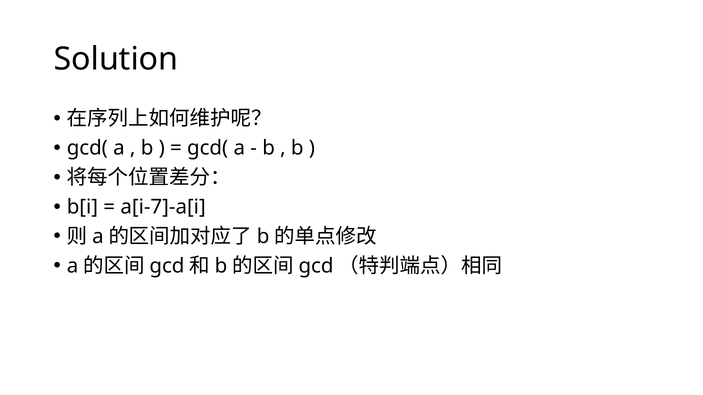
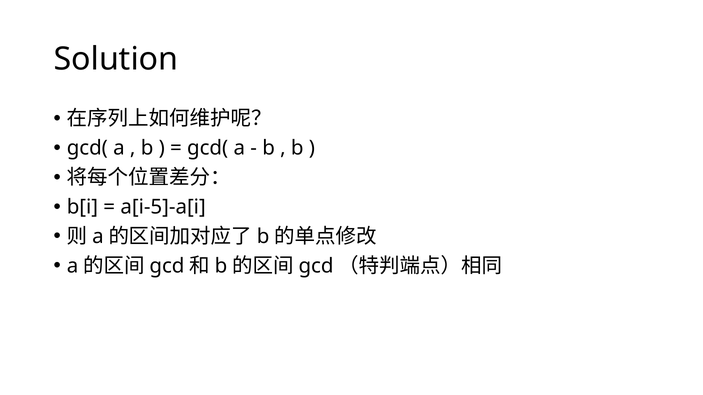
a[i-7]-a[i: a[i-7]-a[i -> a[i-5]-a[i
